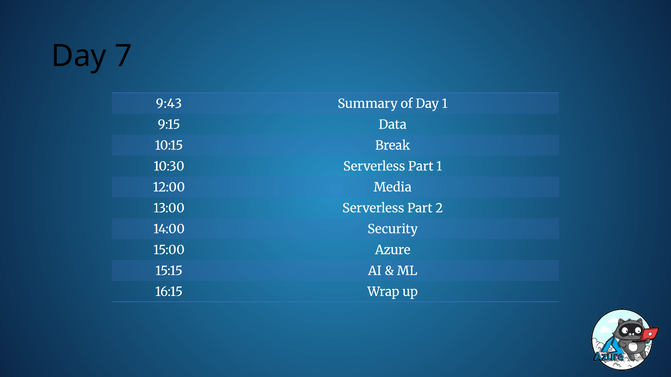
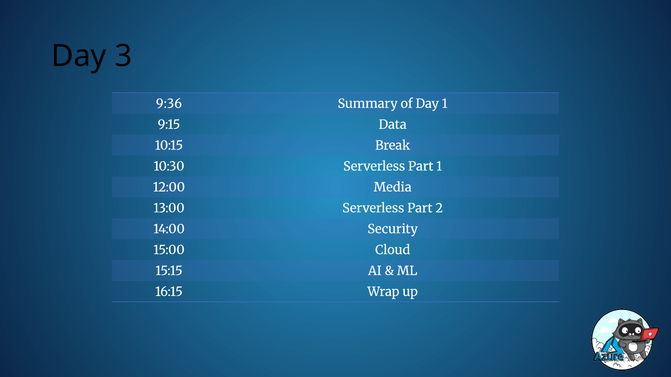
7: 7 -> 3
9:43: 9:43 -> 9:36
Azure: Azure -> Cloud
